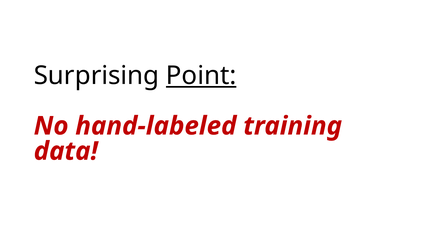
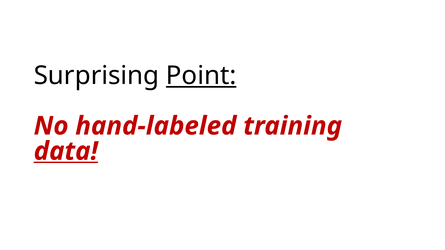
data underline: none -> present
